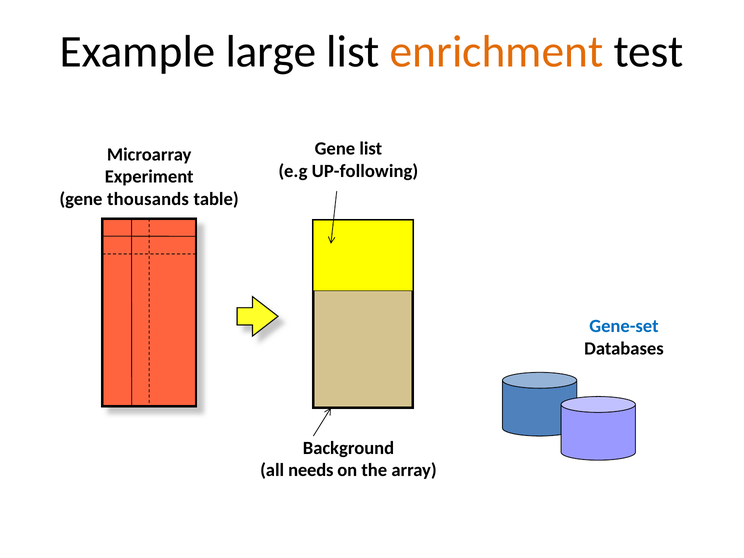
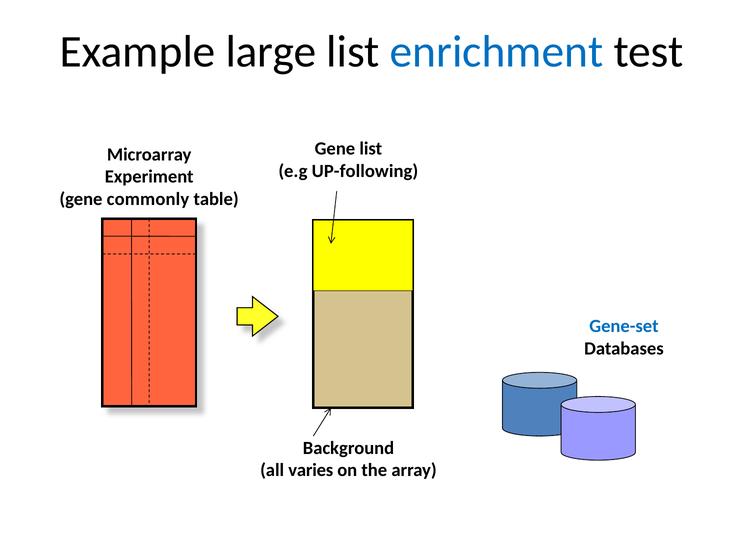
enrichment colour: orange -> blue
thousands: thousands -> commonly
needs: needs -> varies
